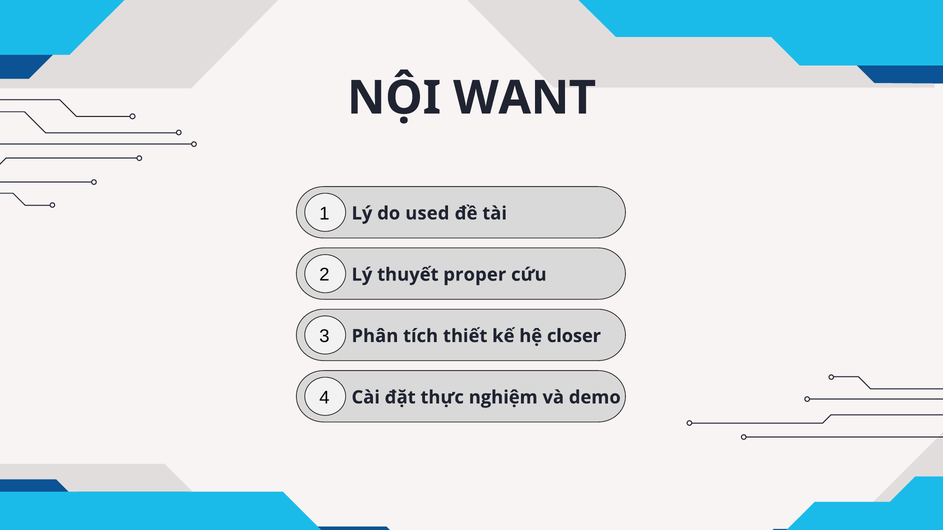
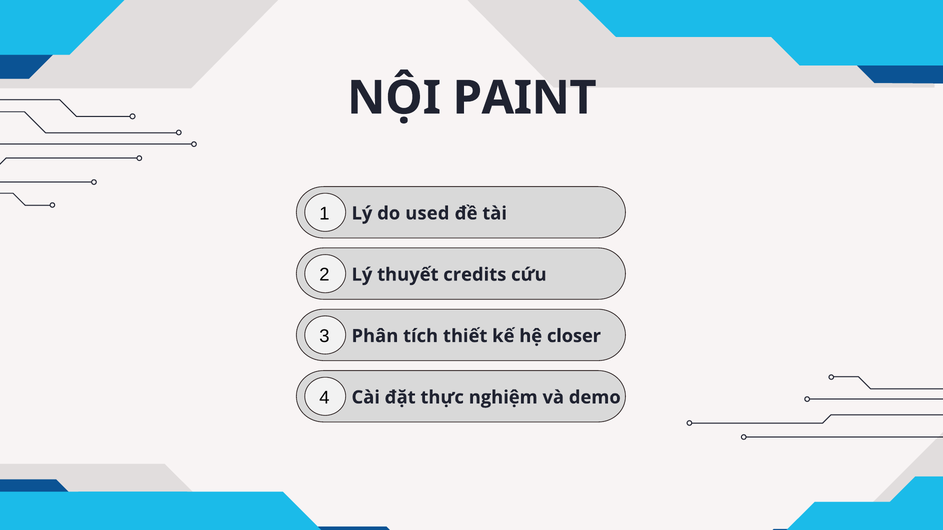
WANT: WANT -> PAINT
proper: proper -> credits
